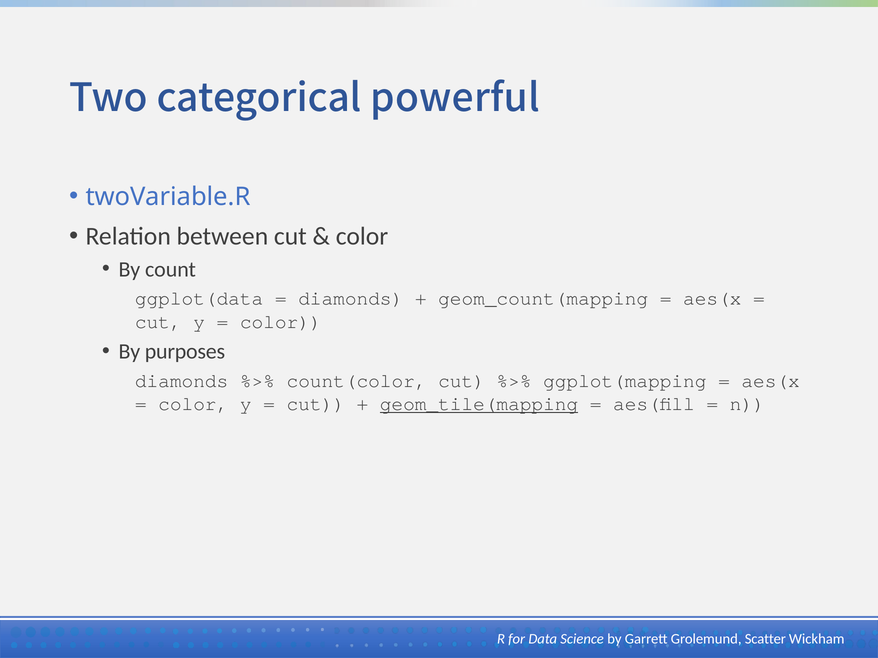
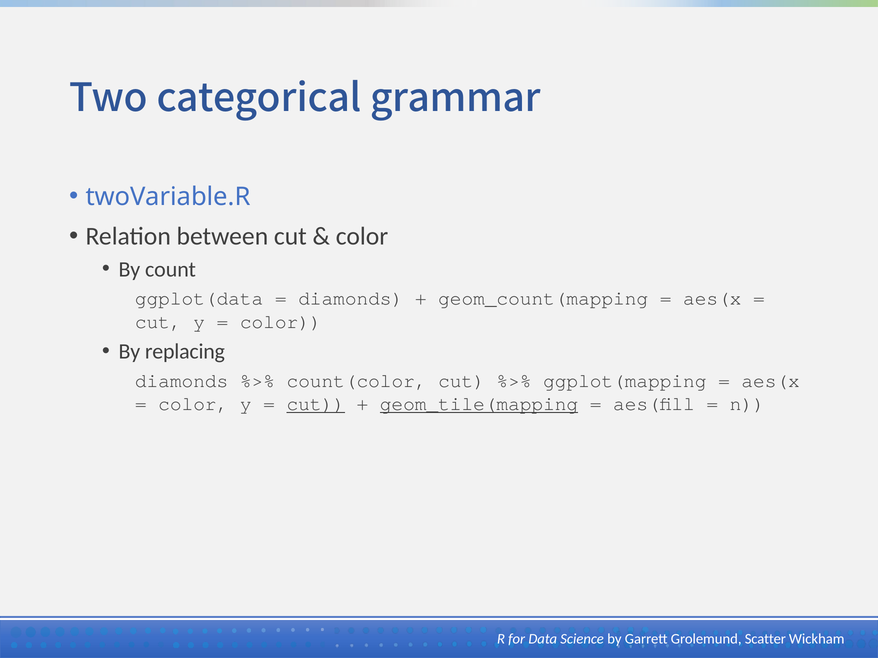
powerful: powerful -> grammar
purposes: purposes -> replacing
cut at (316, 404) underline: none -> present
